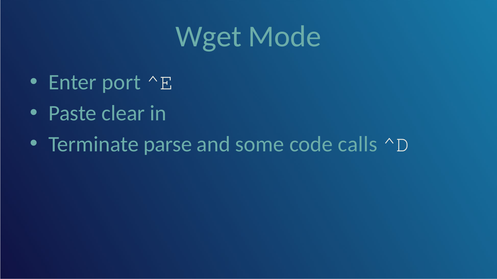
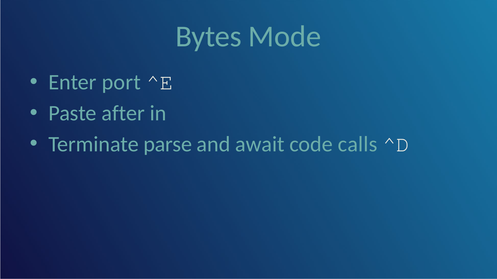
Wget: Wget -> Bytes
clear: clear -> after
some: some -> await
